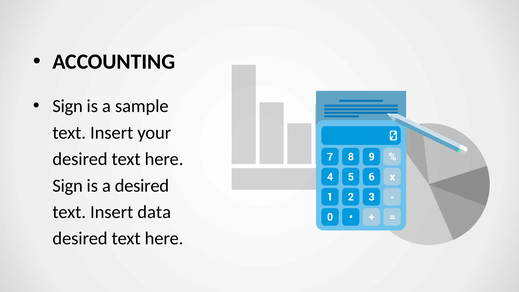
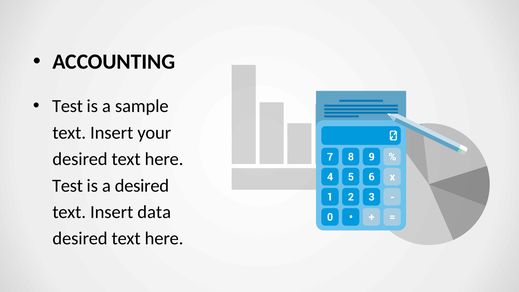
Sign at (68, 106): Sign -> Test
Sign at (68, 186): Sign -> Test
